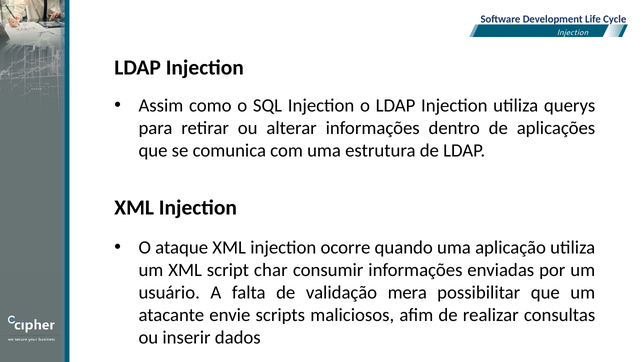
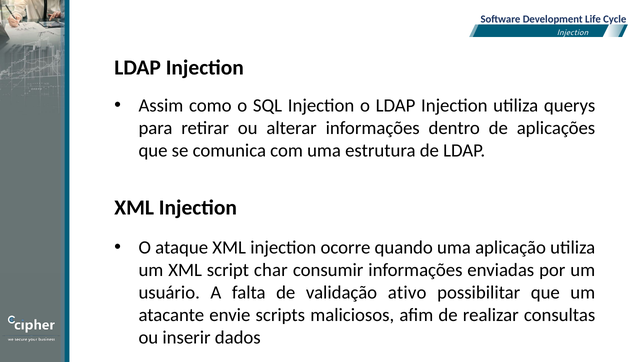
mera: mera -> ativo
